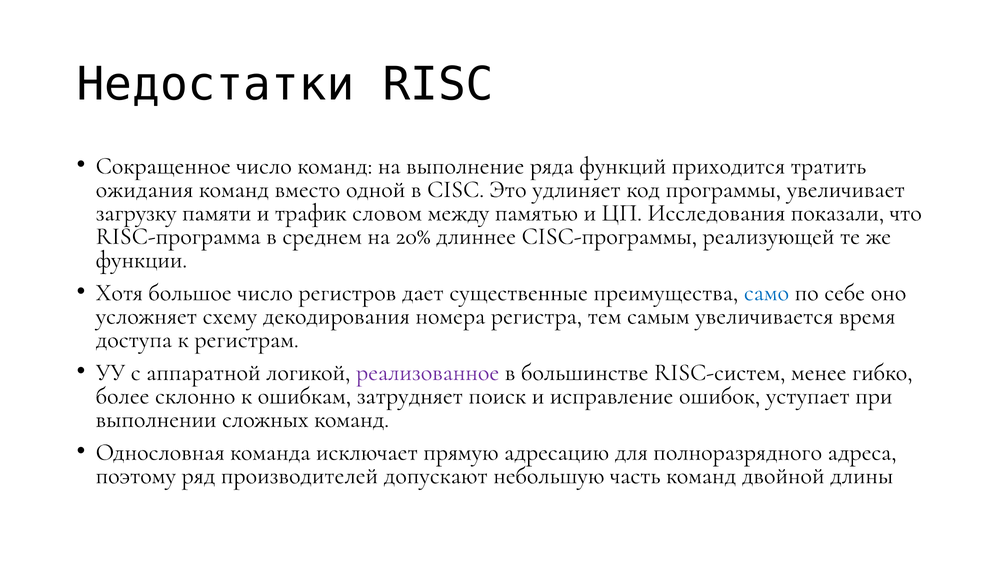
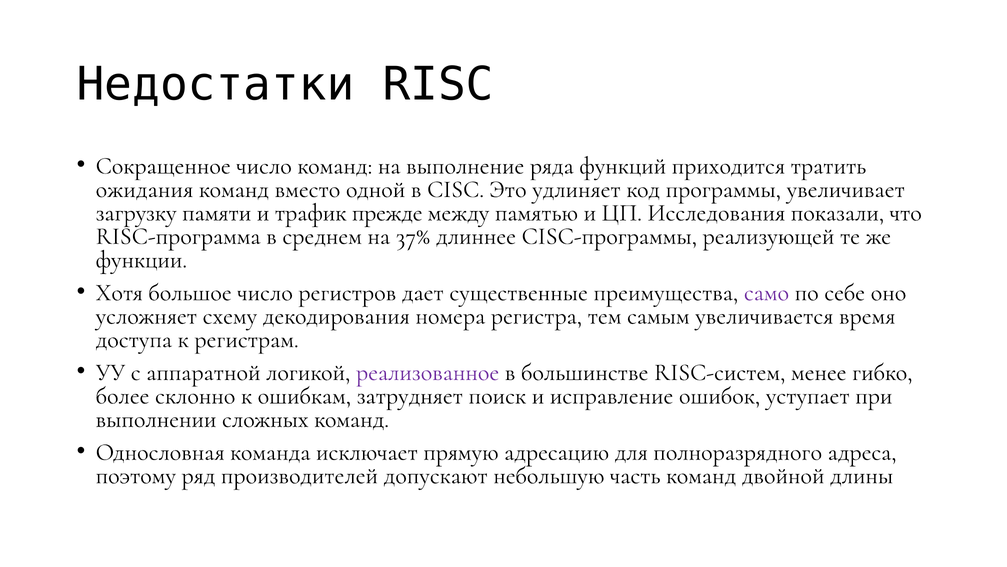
словом: словом -> прежде
20%: 20% -> 37%
само colour: blue -> purple
